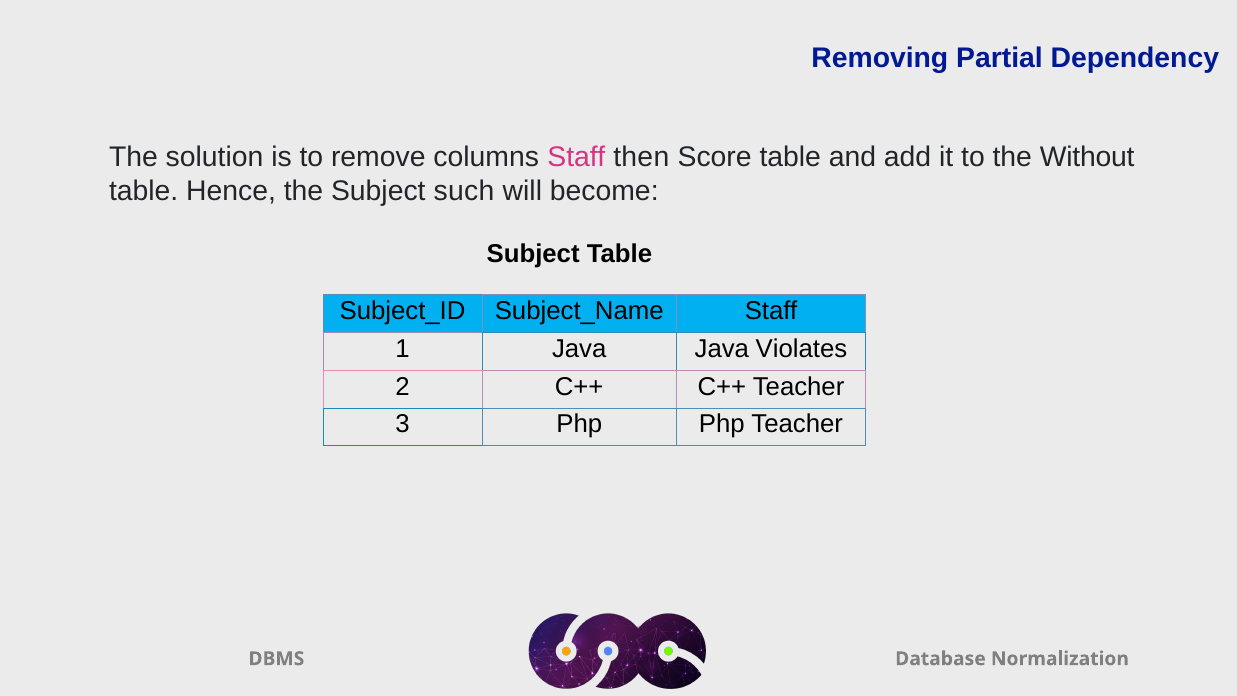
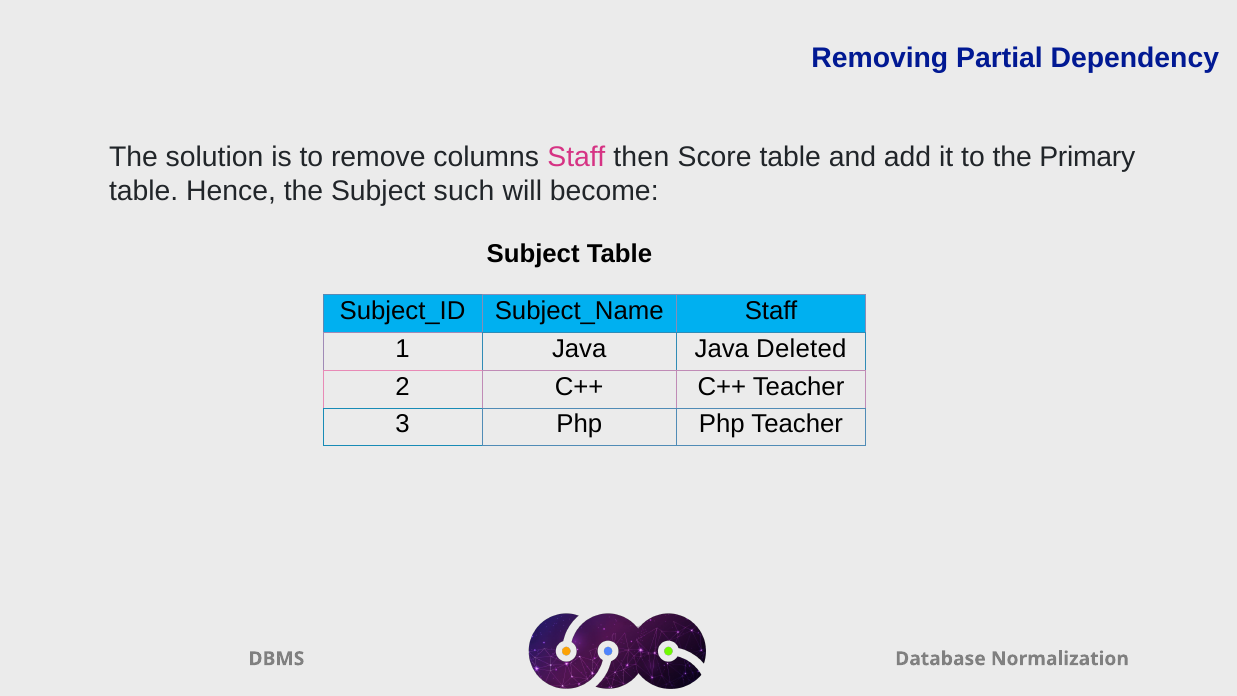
Without: Without -> Primary
Violates: Violates -> Deleted
